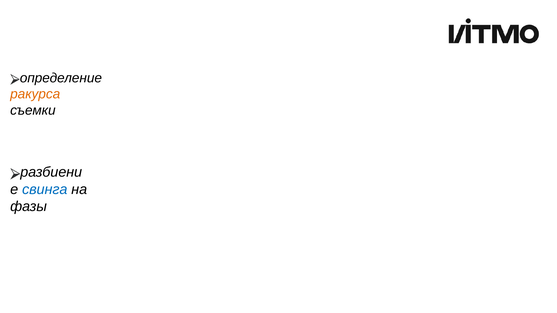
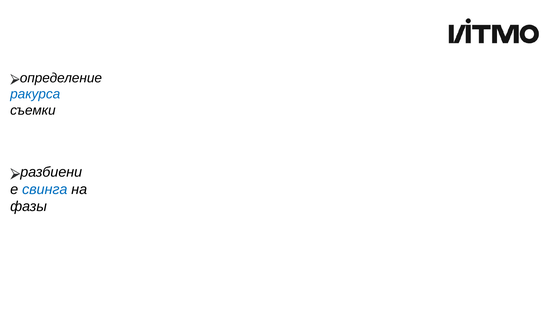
ракурса colour: orange -> blue
